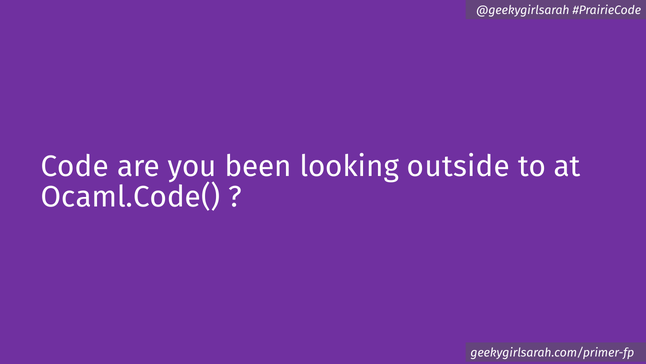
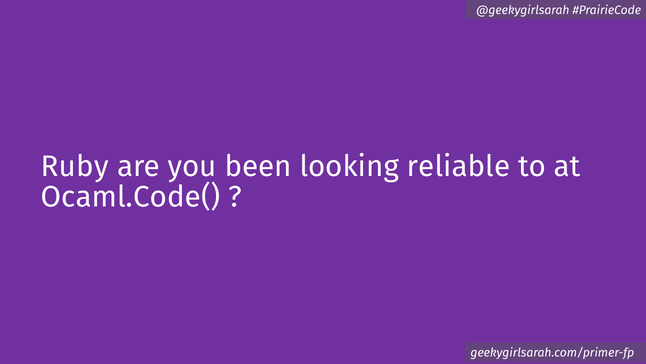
Code: Code -> Ruby
outside: outside -> reliable
